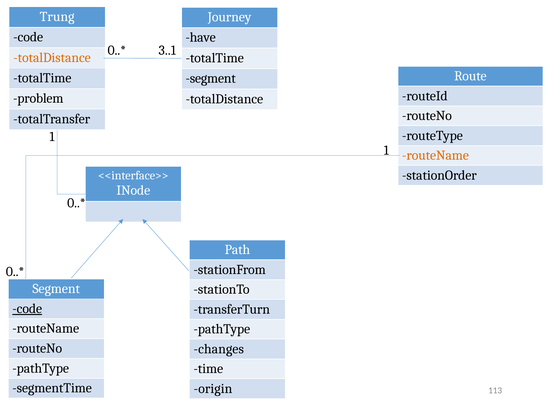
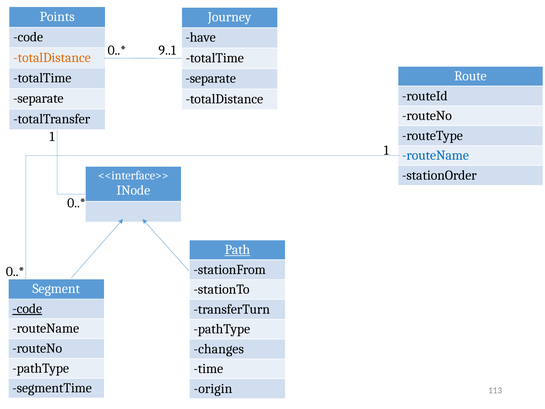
Trung: Trung -> Points
3..1: 3..1 -> 9..1
segment at (211, 78): segment -> separate
problem at (38, 98): problem -> separate
routeName at (435, 155) colour: orange -> blue
Path underline: none -> present
